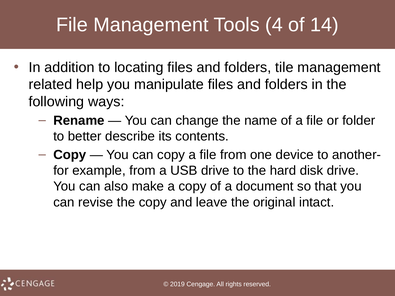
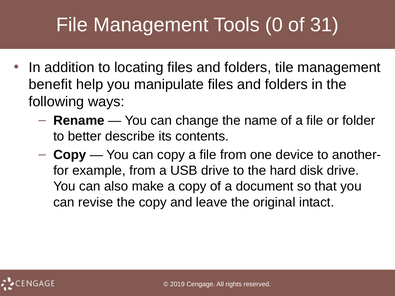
4: 4 -> 0
14: 14 -> 31
related: related -> benefit
